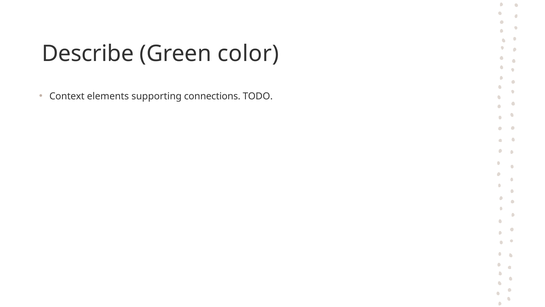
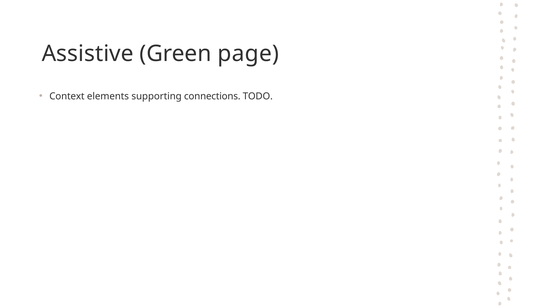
Describe: Describe -> Assistive
color: color -> page
